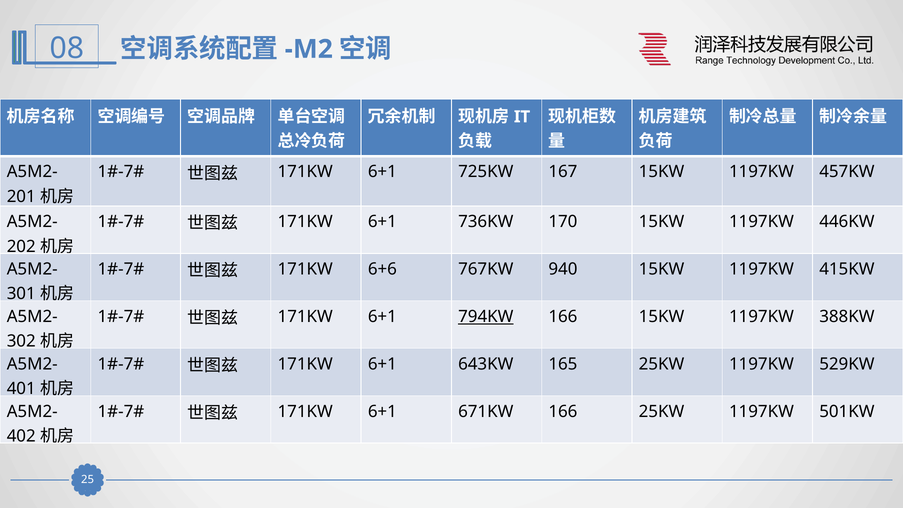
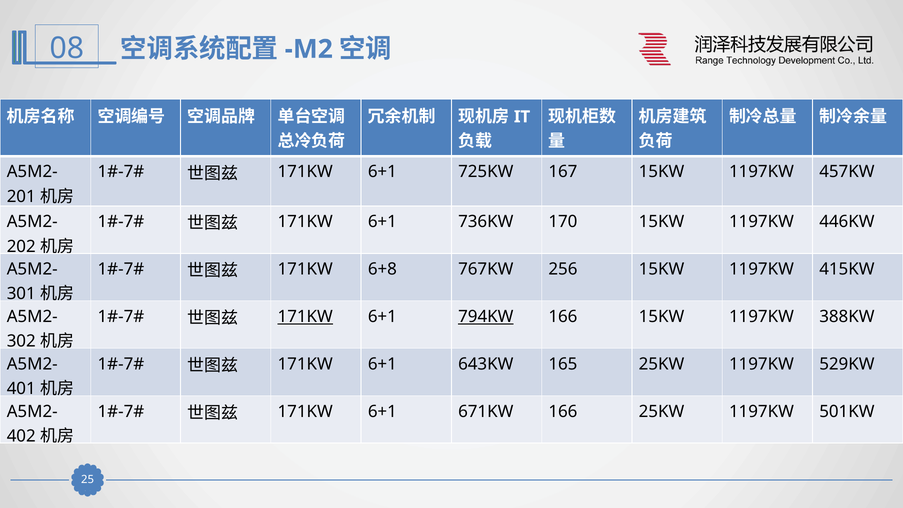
6+6: 6+6 -> 6+8
940: 940 -> 256
171KW at (305, 317) underline: none -> present
